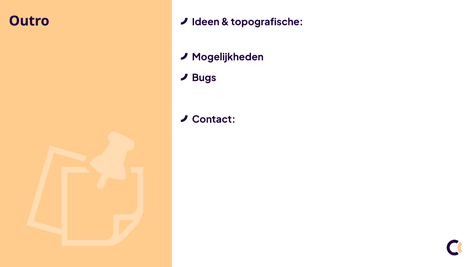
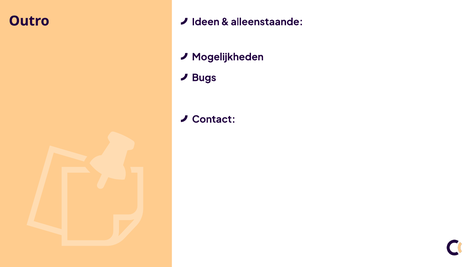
topografische: topografische -> alleenstaande
